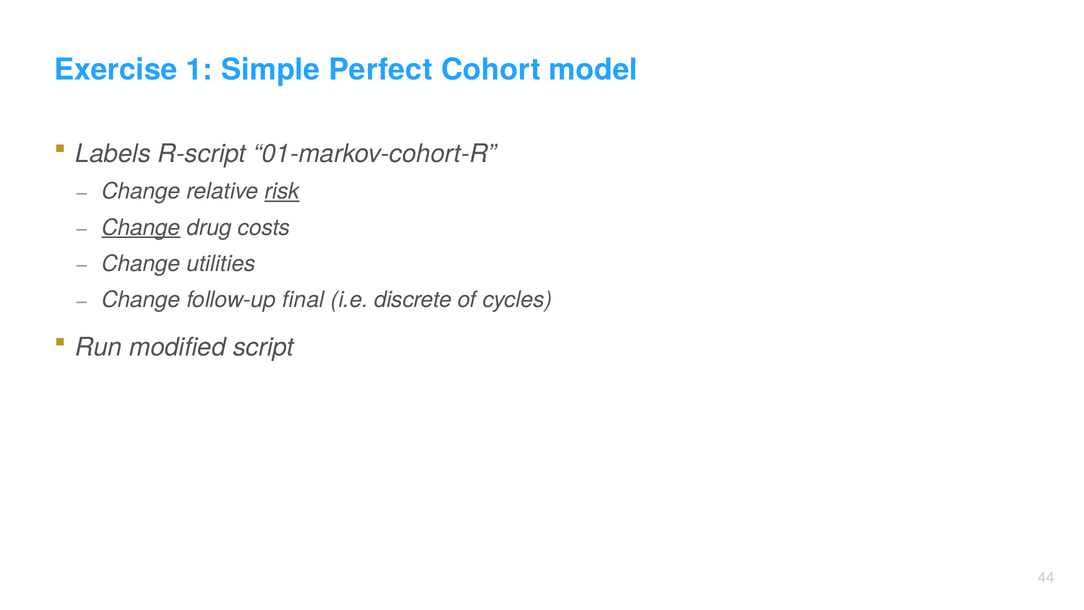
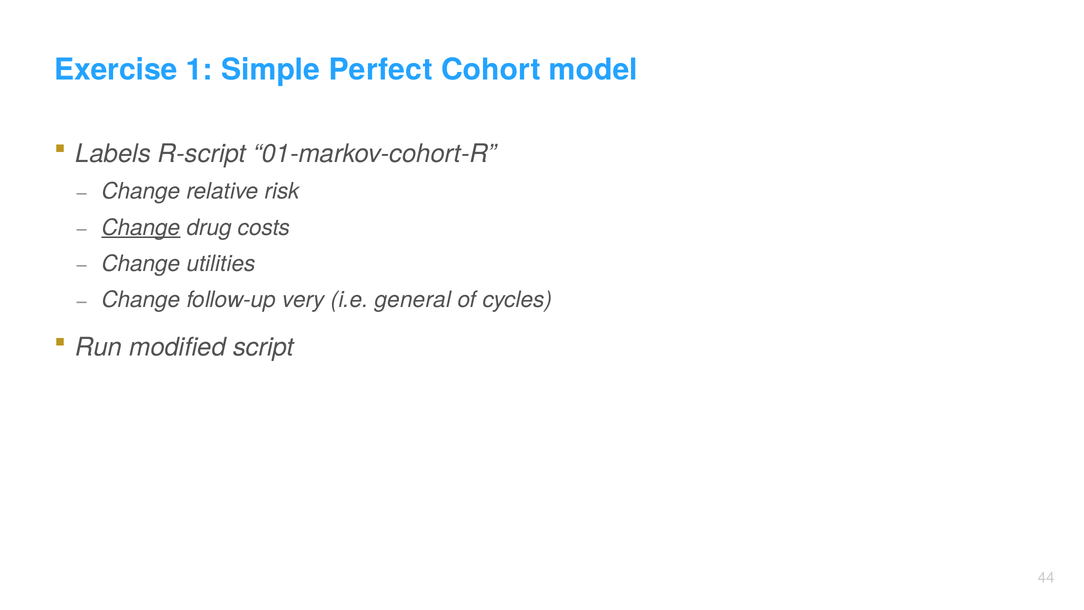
risk underline: present -> none
final: final -> very
discrete: discrete -> general
